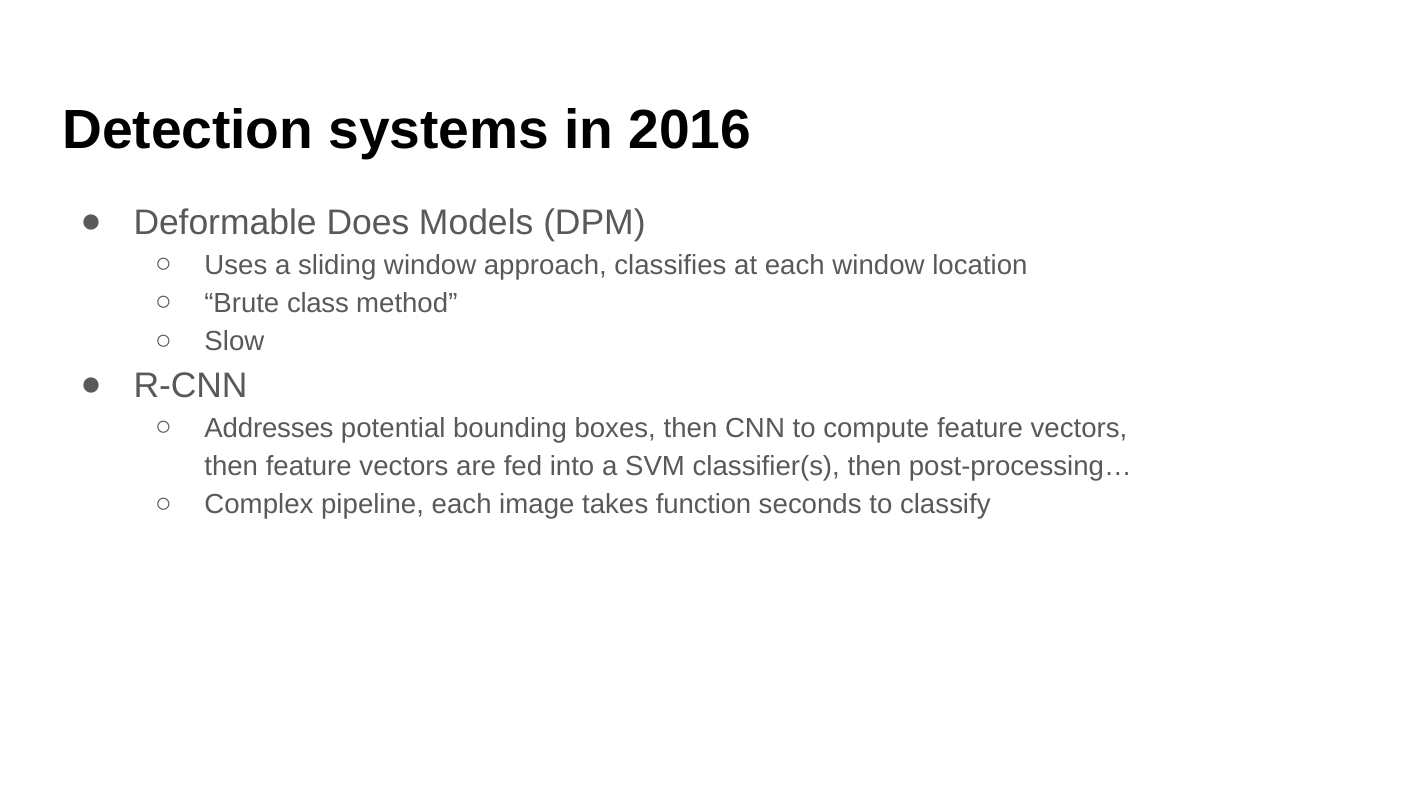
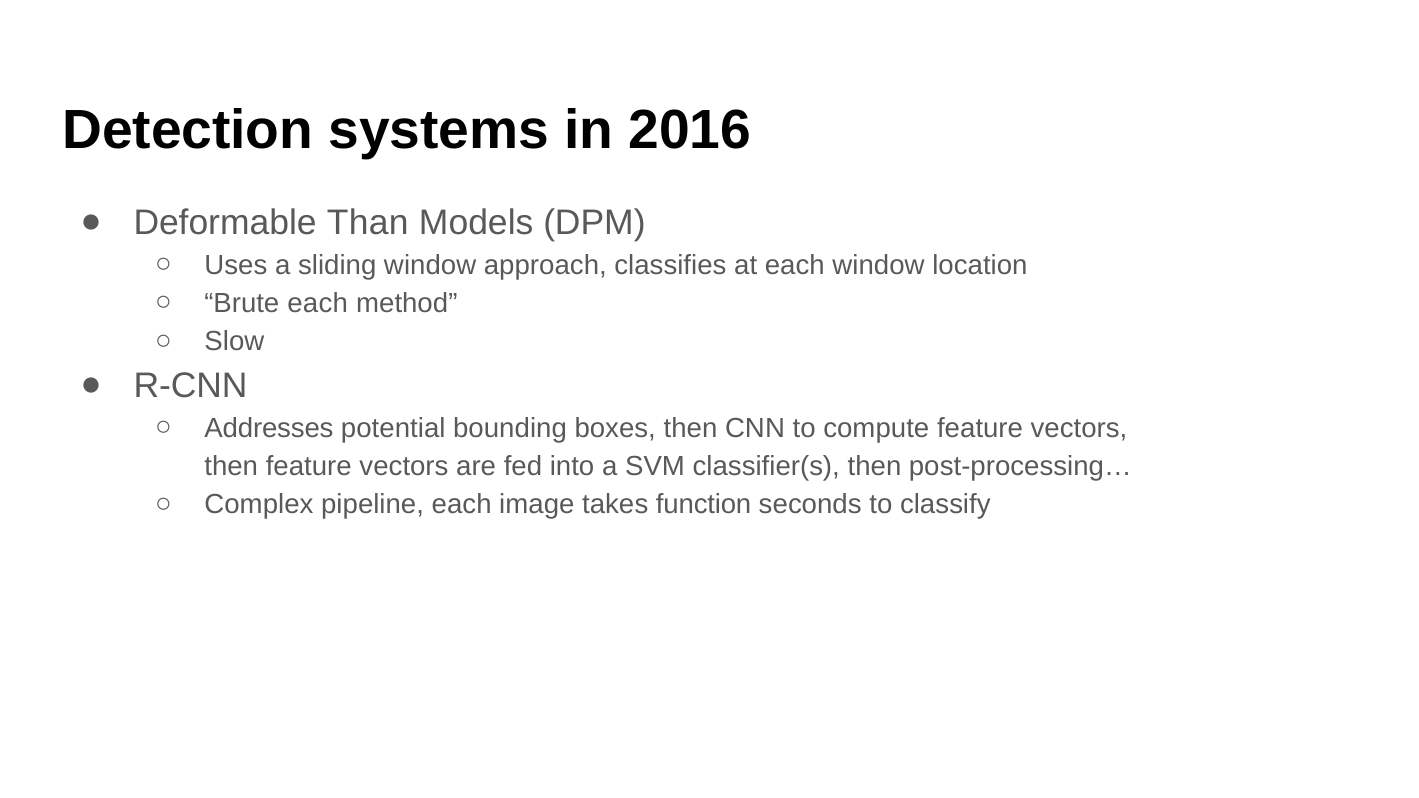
Does: Does -> Than
Brute class: class -> each
